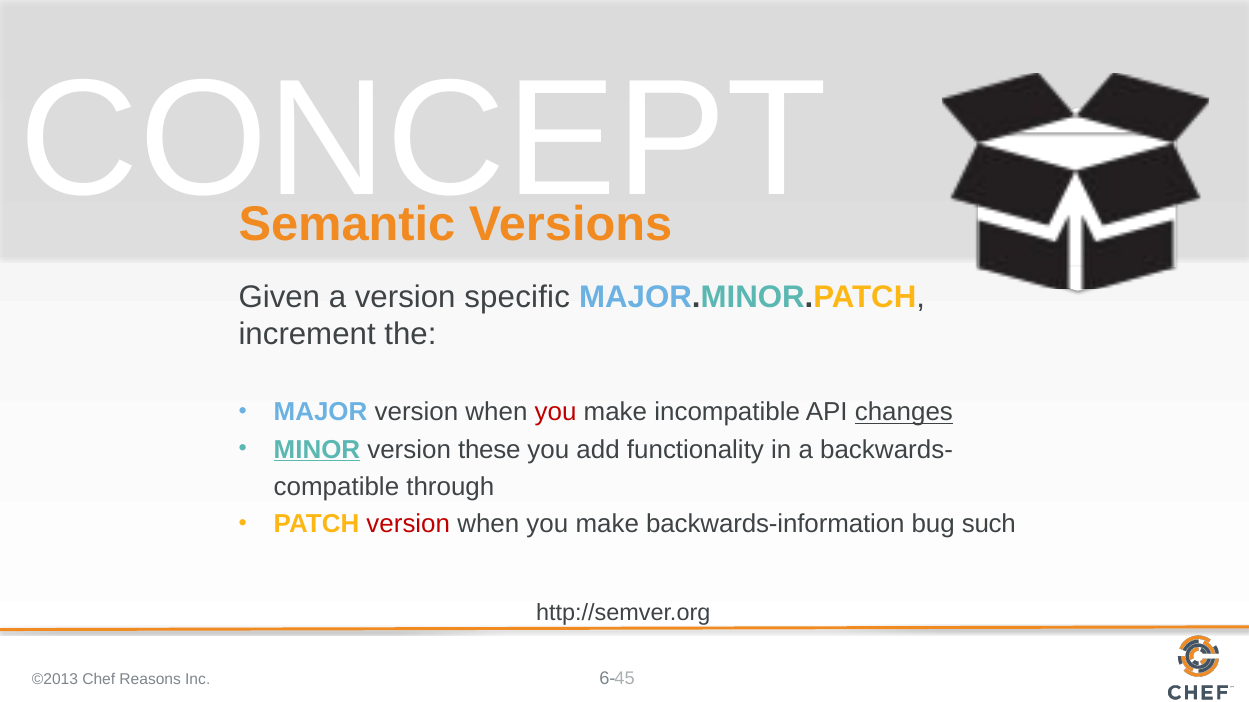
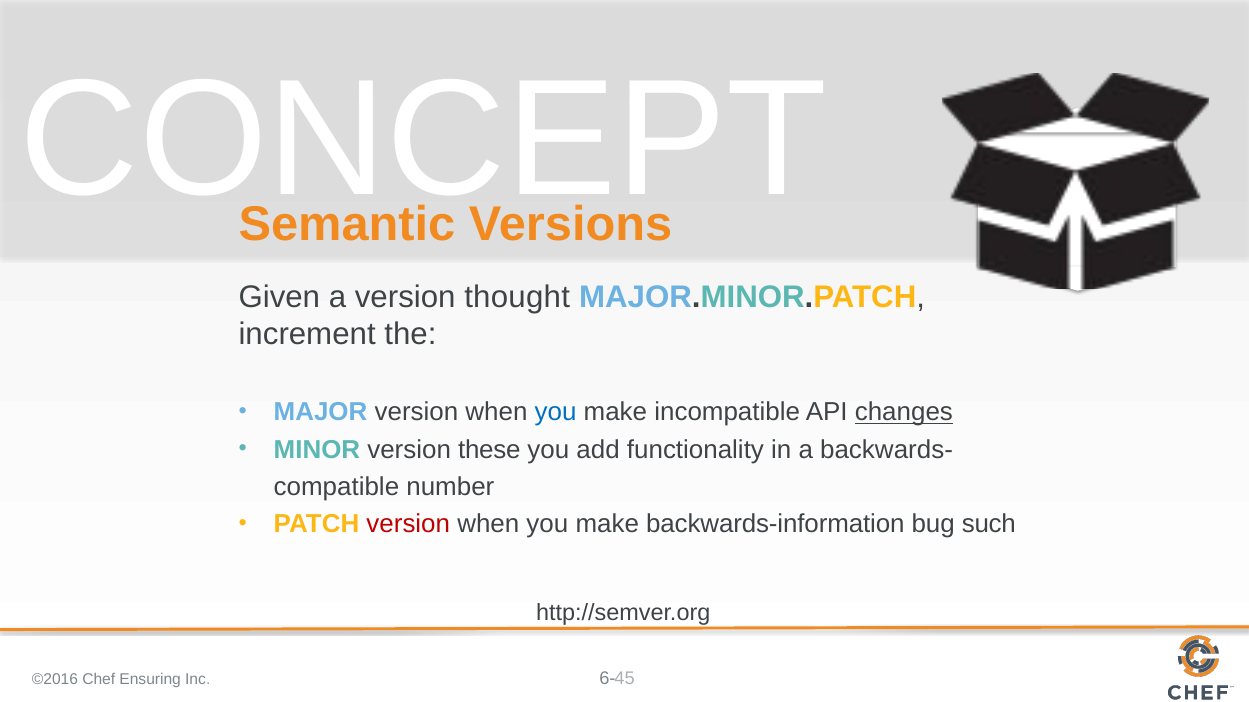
specific: specific -> thought
you at (556, 413) colour: red -> blue
MINOR underline: present -> none
through: through -> number
©2013: ©2013 -> ©2016
Reasons: Reasons -> Ensuring
